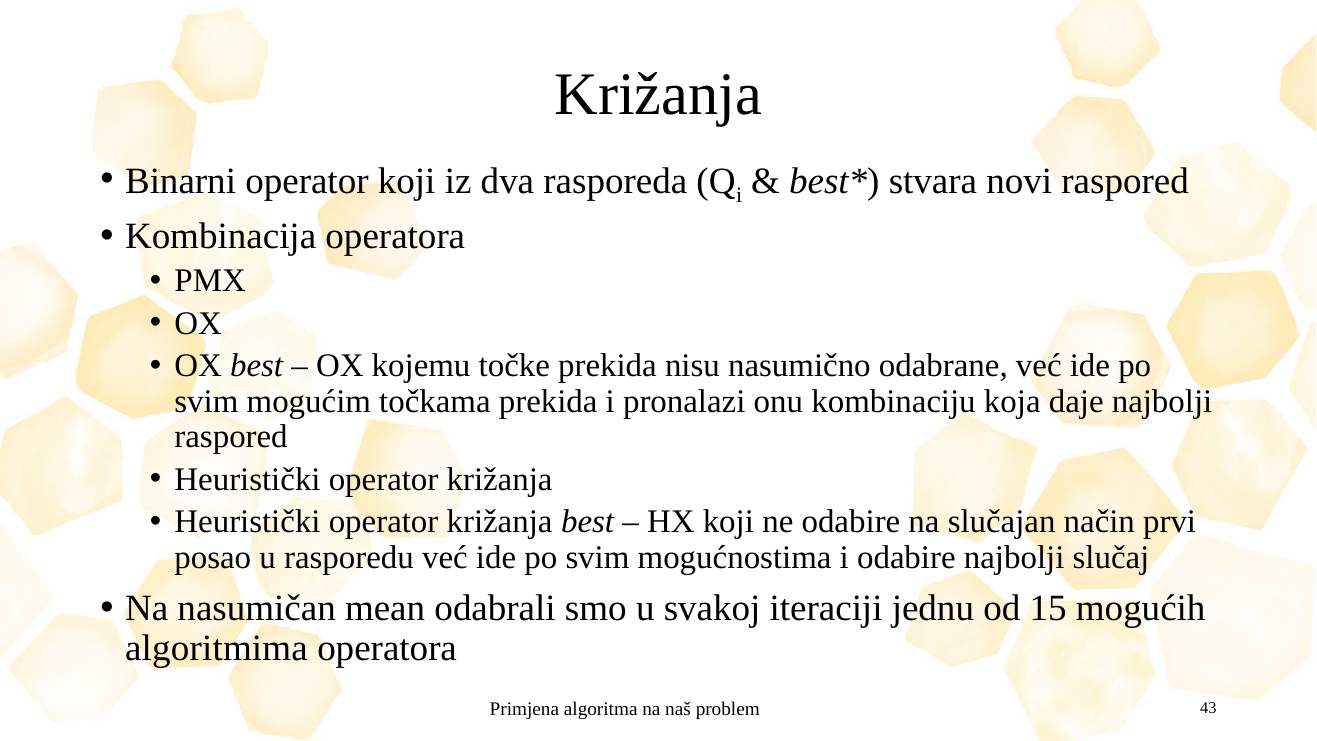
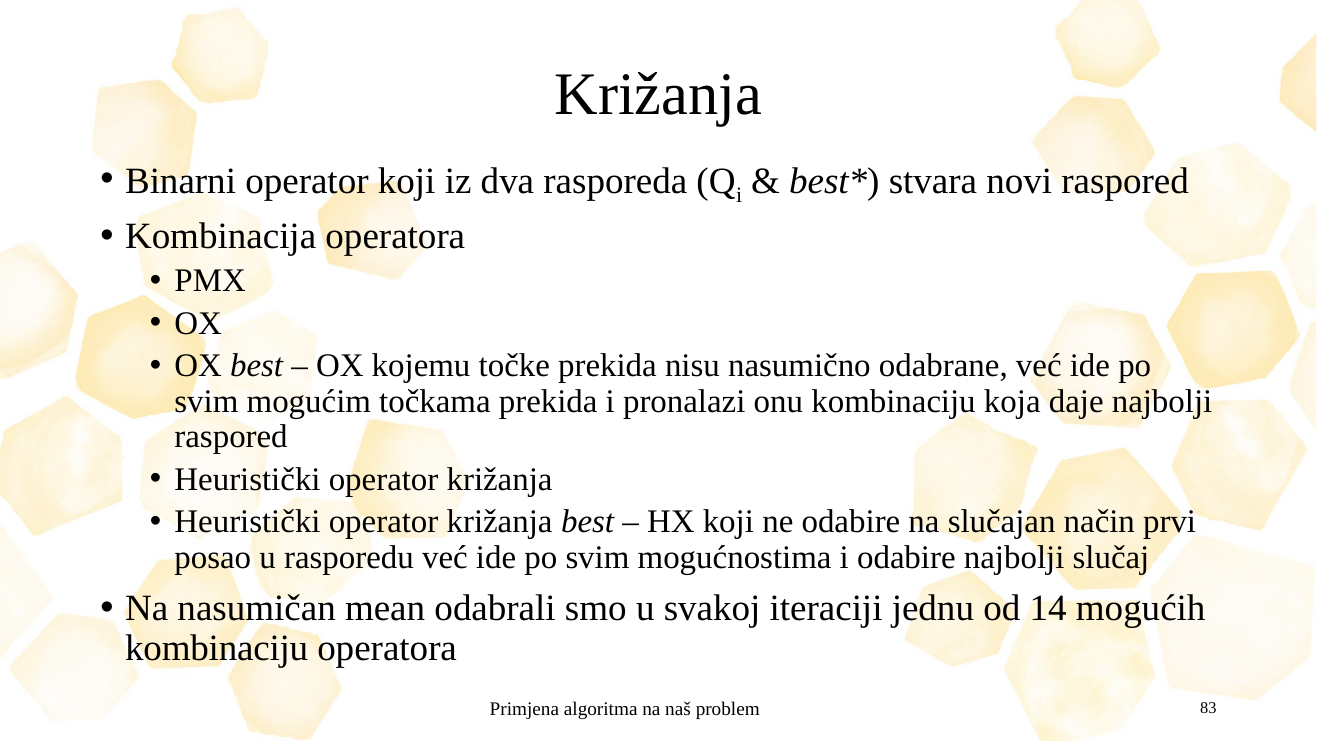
15: 15 -> 14
algoritmima at (216, 649): algoritmima -> kombinaciju
43: 43 -> 83
